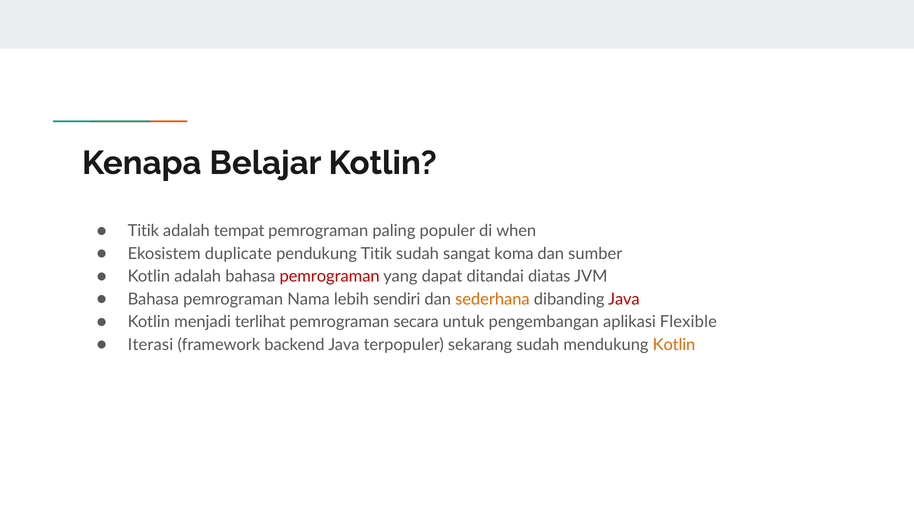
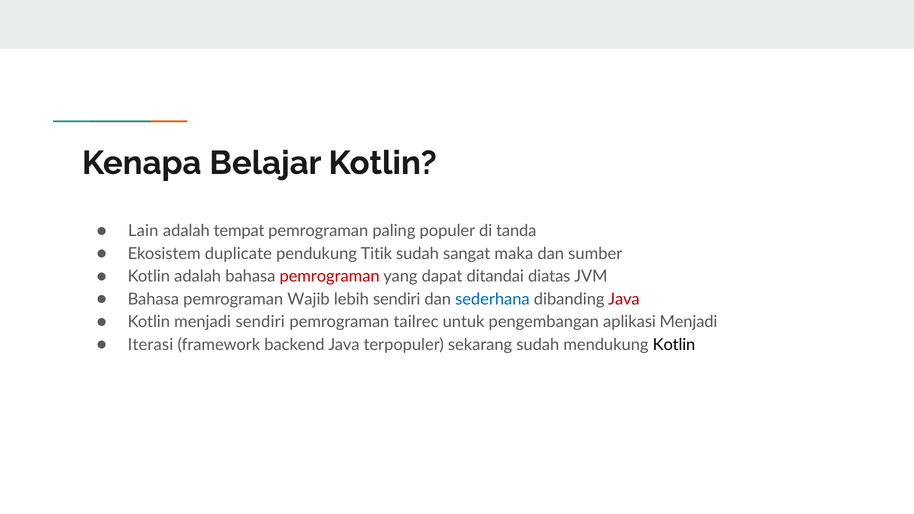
Titik at (143, 231): Titik -> Lain
when: when -> tanda
koma: koma -> maka
Nama: Nama -> Wajib
sederhana colour: orange -> blue
menjadi terlihat: terlihat -> sendiri
secara: secara -> tailrec
aplikasi Flexible: Flexible -> Menjadi
Kotlin at (674, 345) colour: orange -> black
